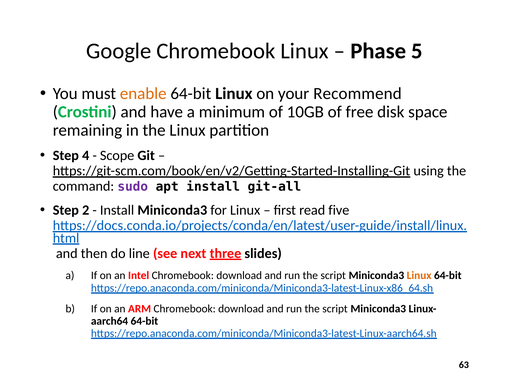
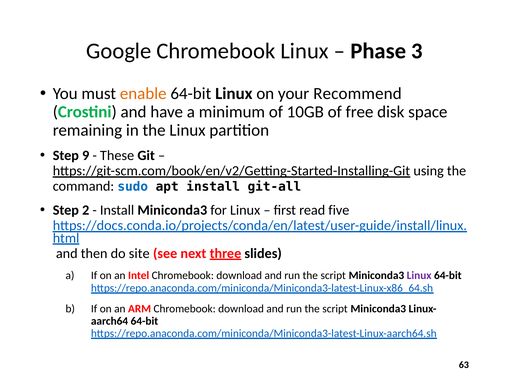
5: 5 -> 3
4: 4 -> 9
Scope: Scope -> These
sudo colour: purple -> blue
line: line -> site
Linux at (419, 275) colour: orange -> purple
